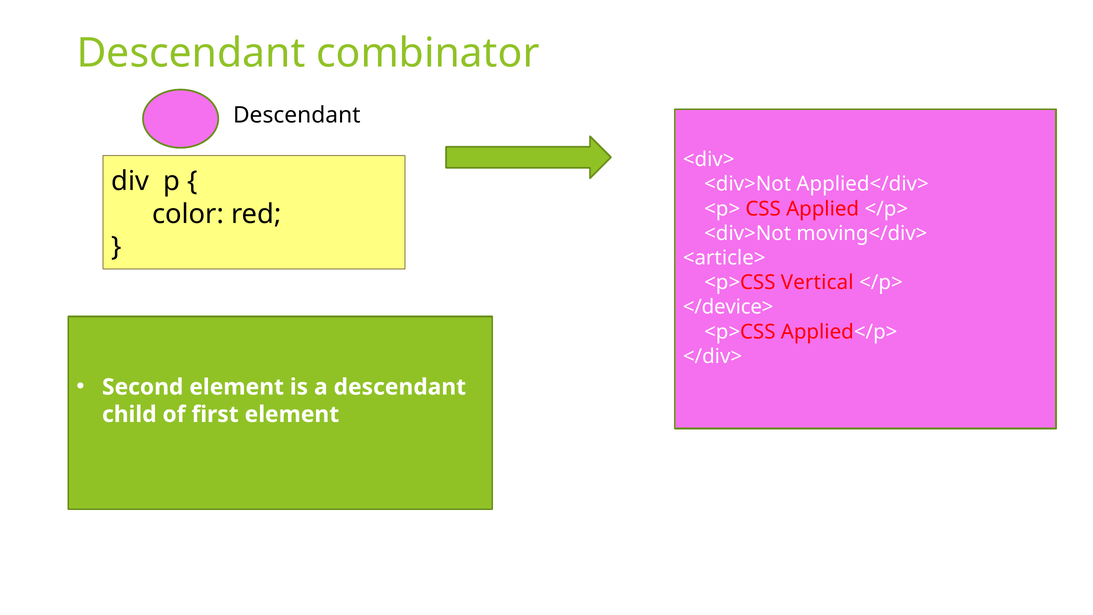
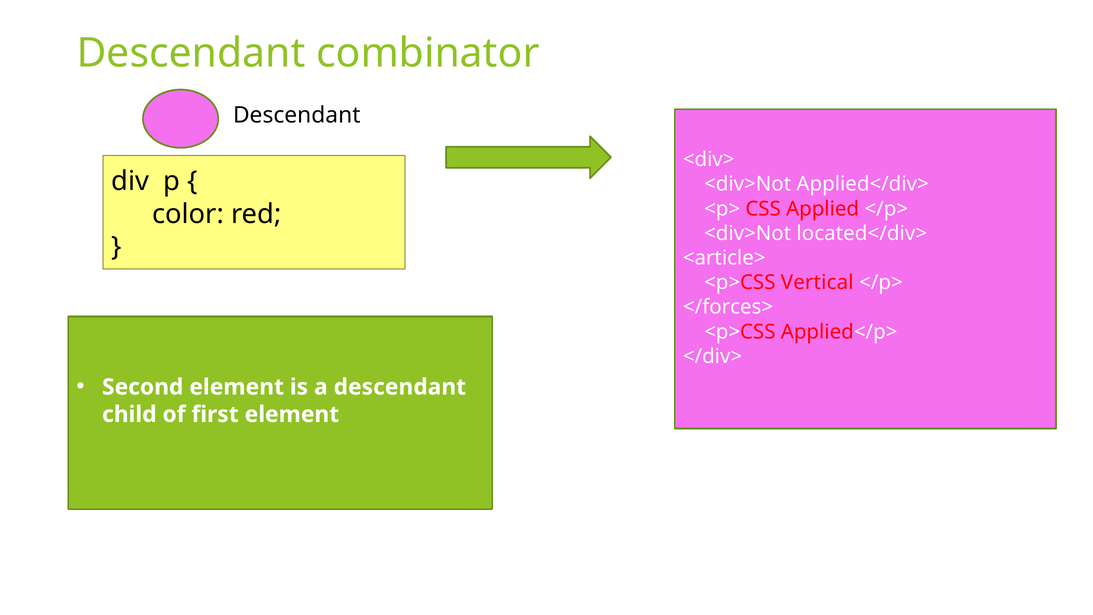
moving</div>: moving</div> -> located</div>
</device>: </device> -> </forces>
